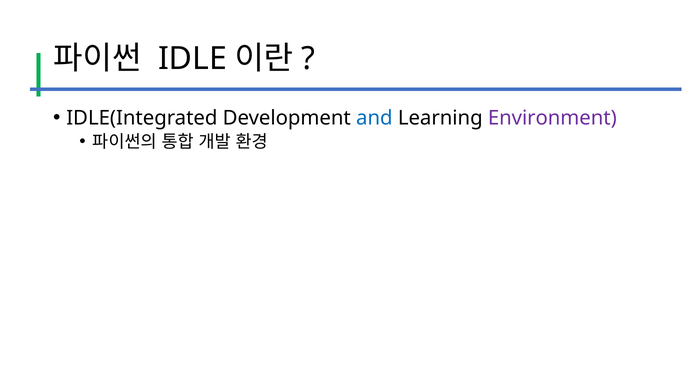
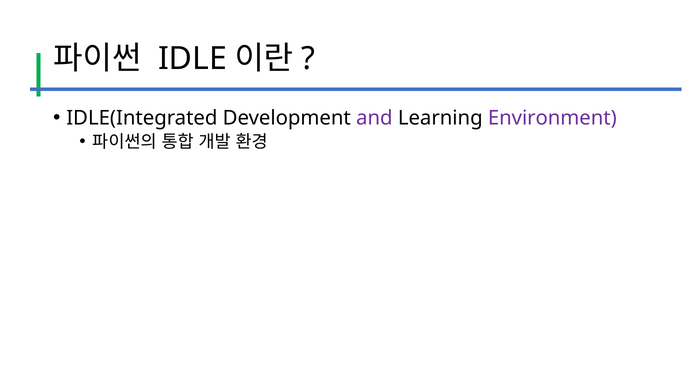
and colour: blue -> purple
